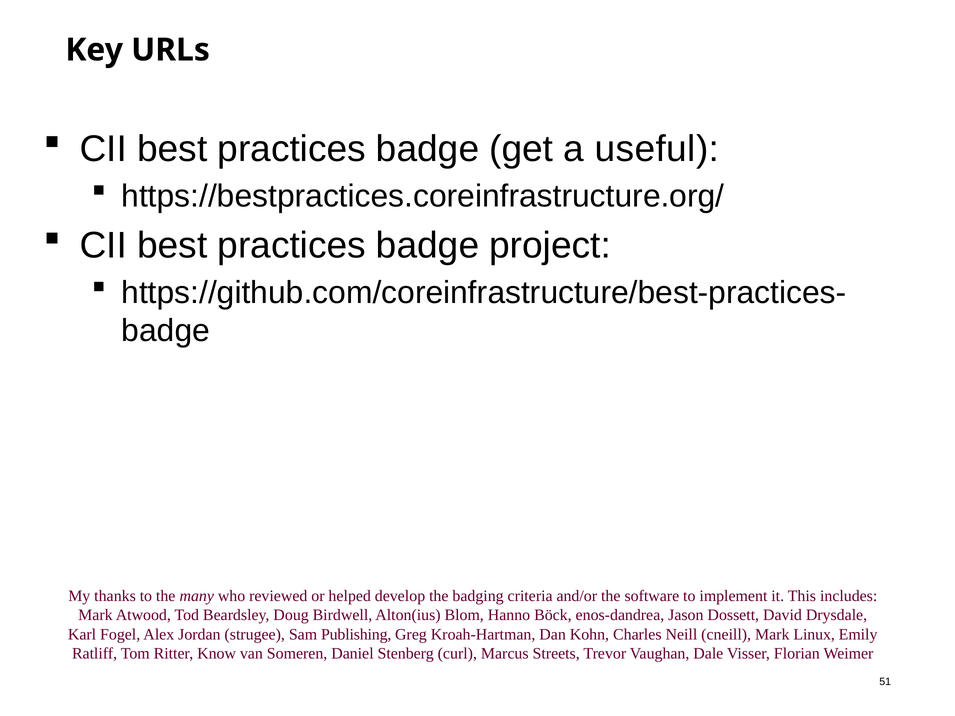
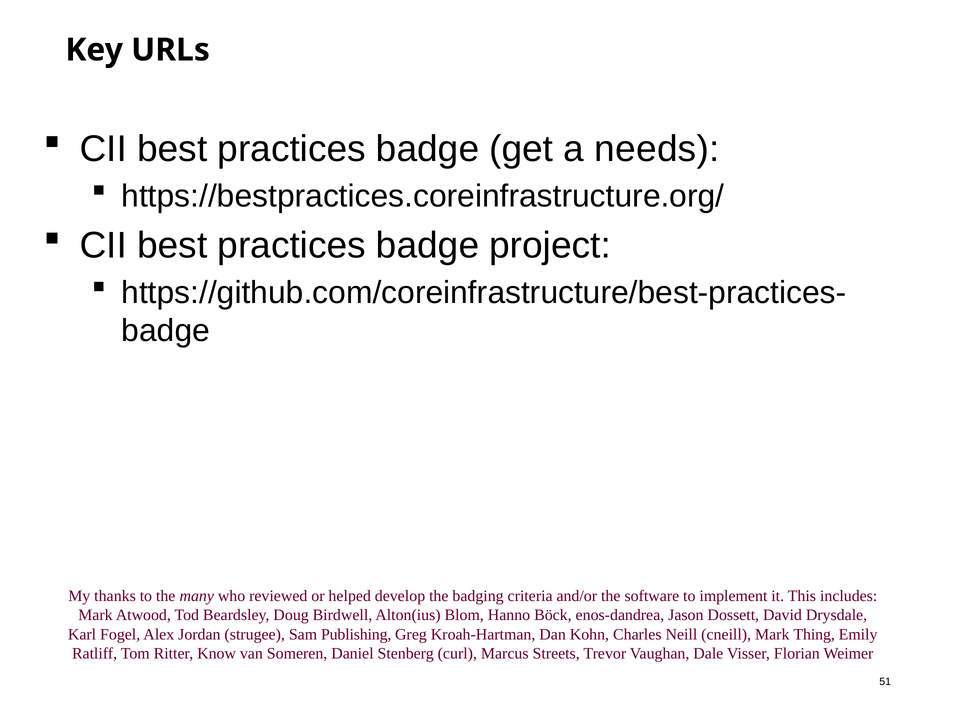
useful: useful -> needs
Linux: Linux -> Thing
